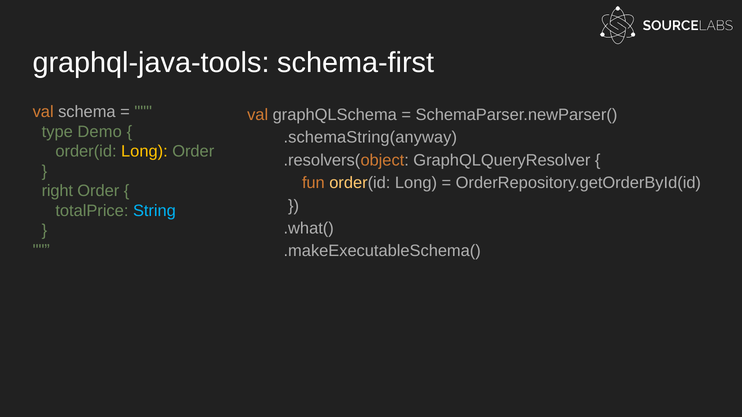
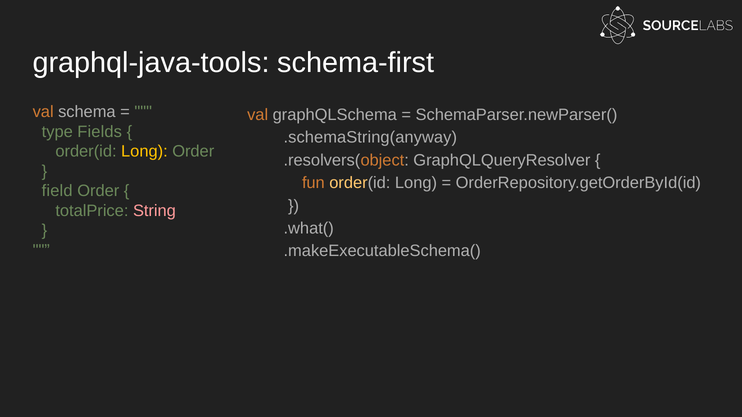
Demo: Demo -> Fields
right: right -> field
String colour: light blue -> pink
